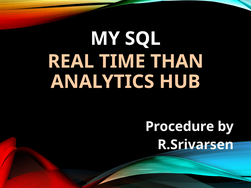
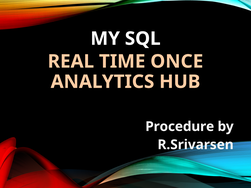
THAN: THAN -> ONCE
